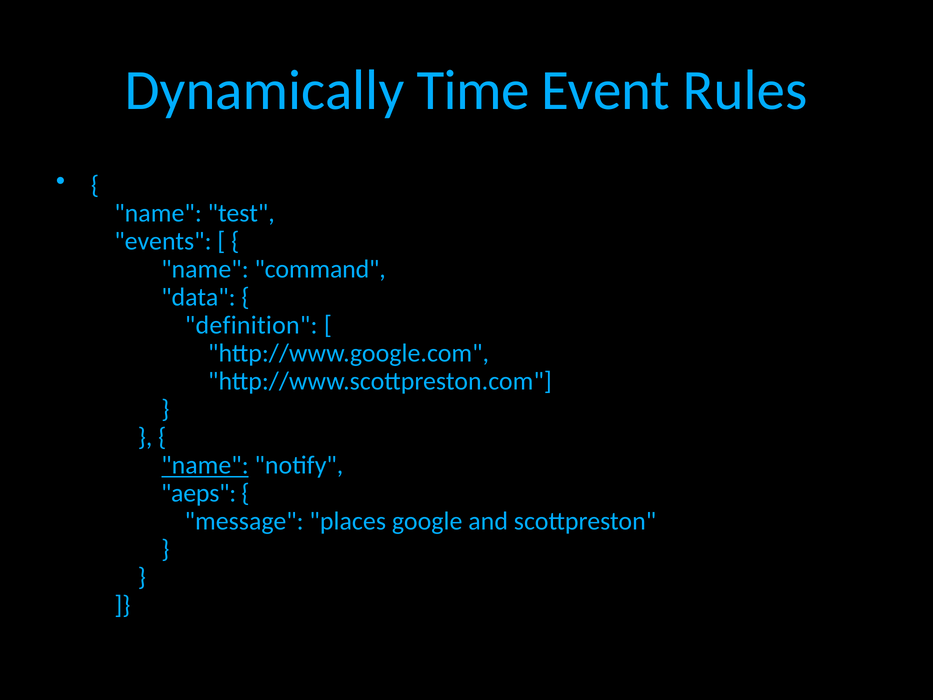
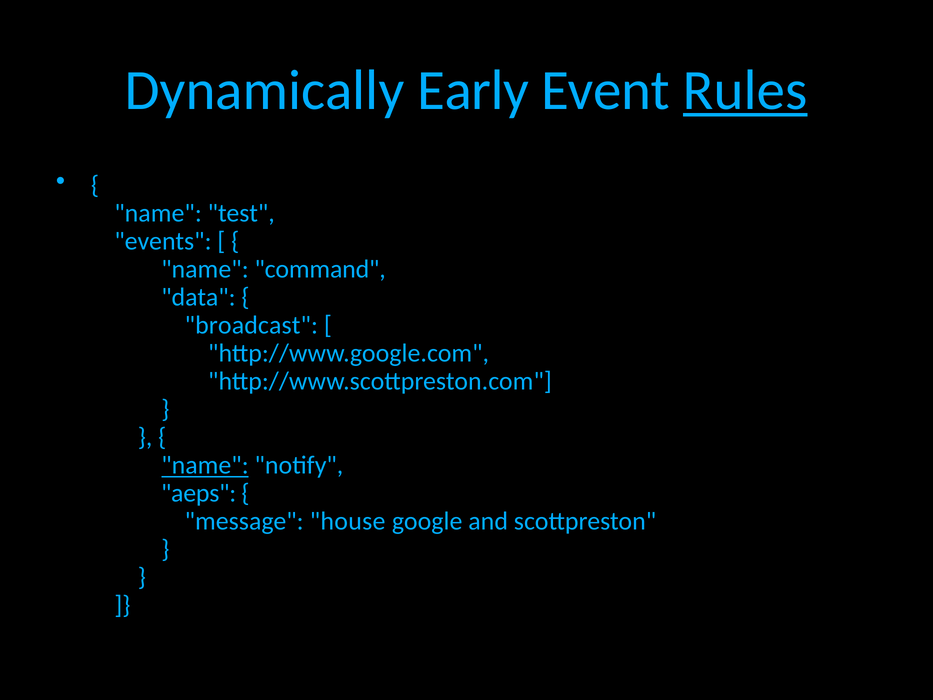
Time: Time -> Early
Rules underline: none -> present
definition: definition -> broadcast
places: places -> house
